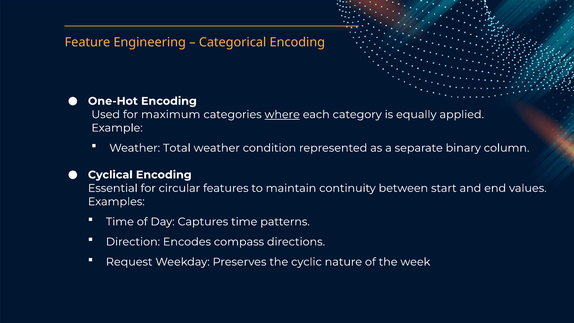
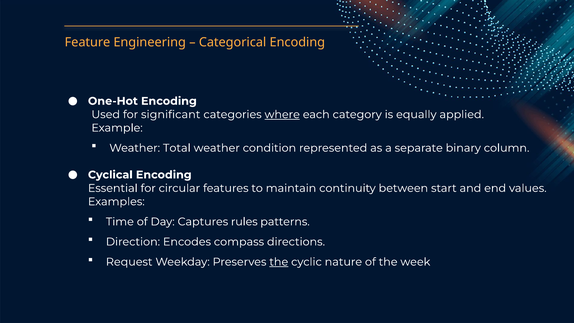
maximum: maximum -> significant
Captures time: time -> rules
the at (279, 262) underline: none -> present
